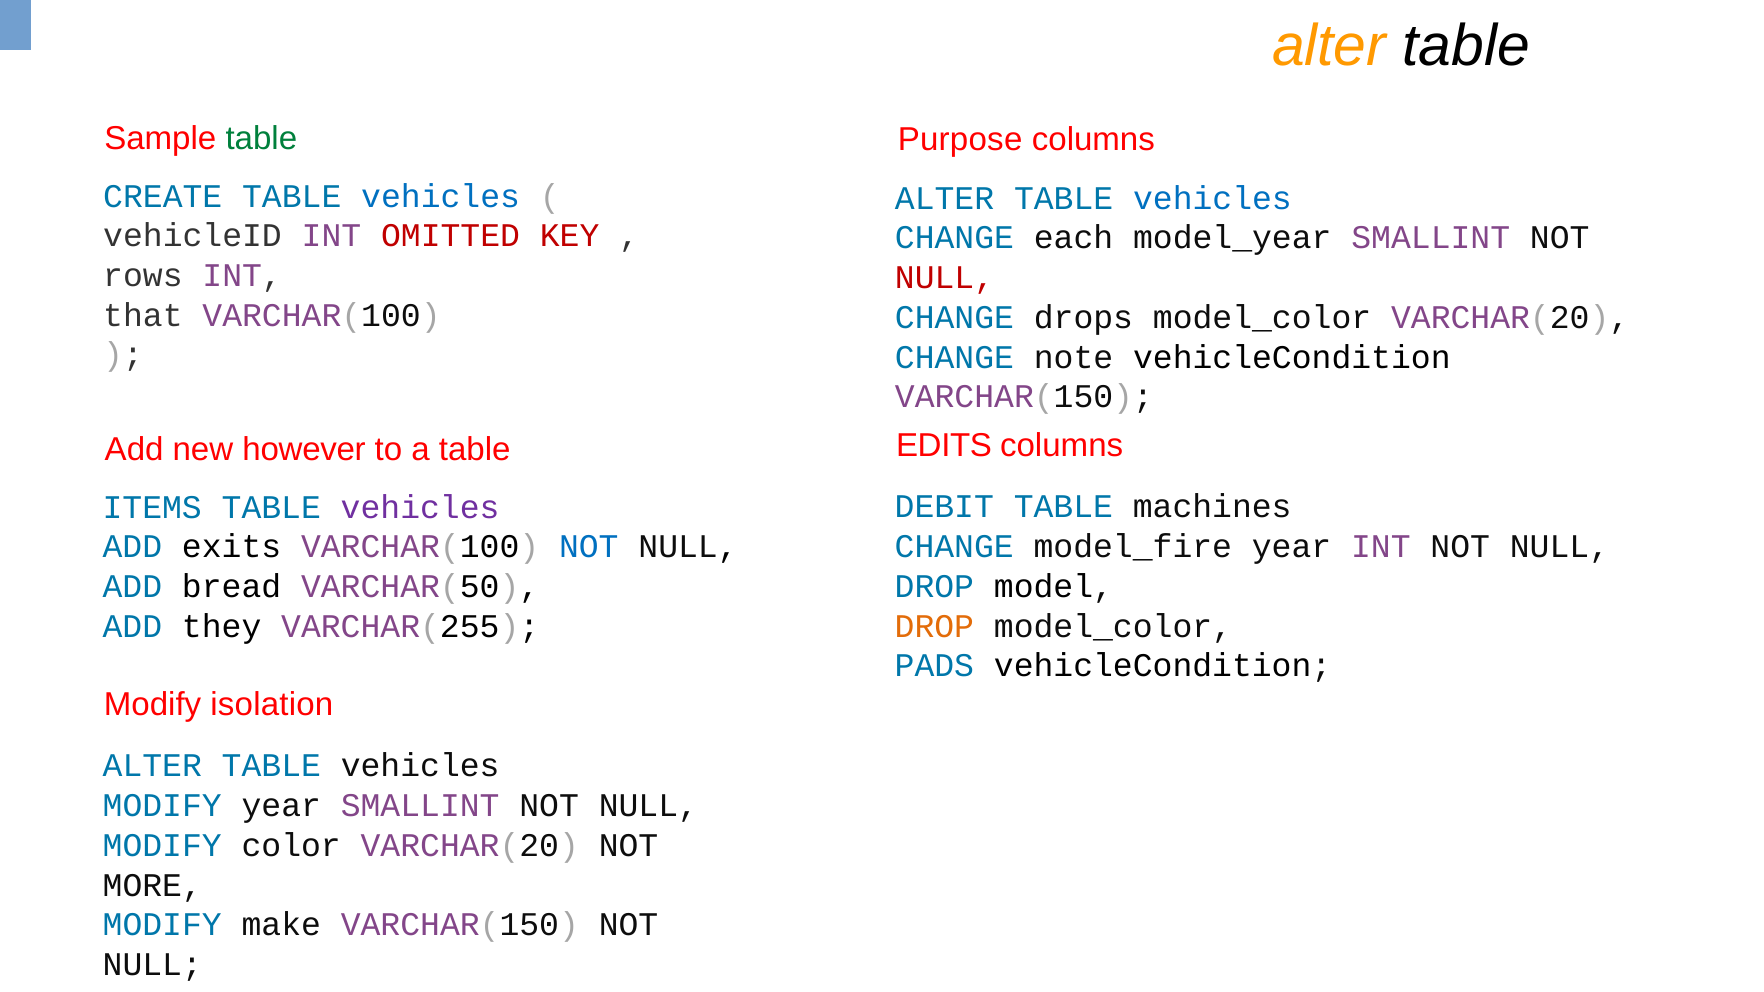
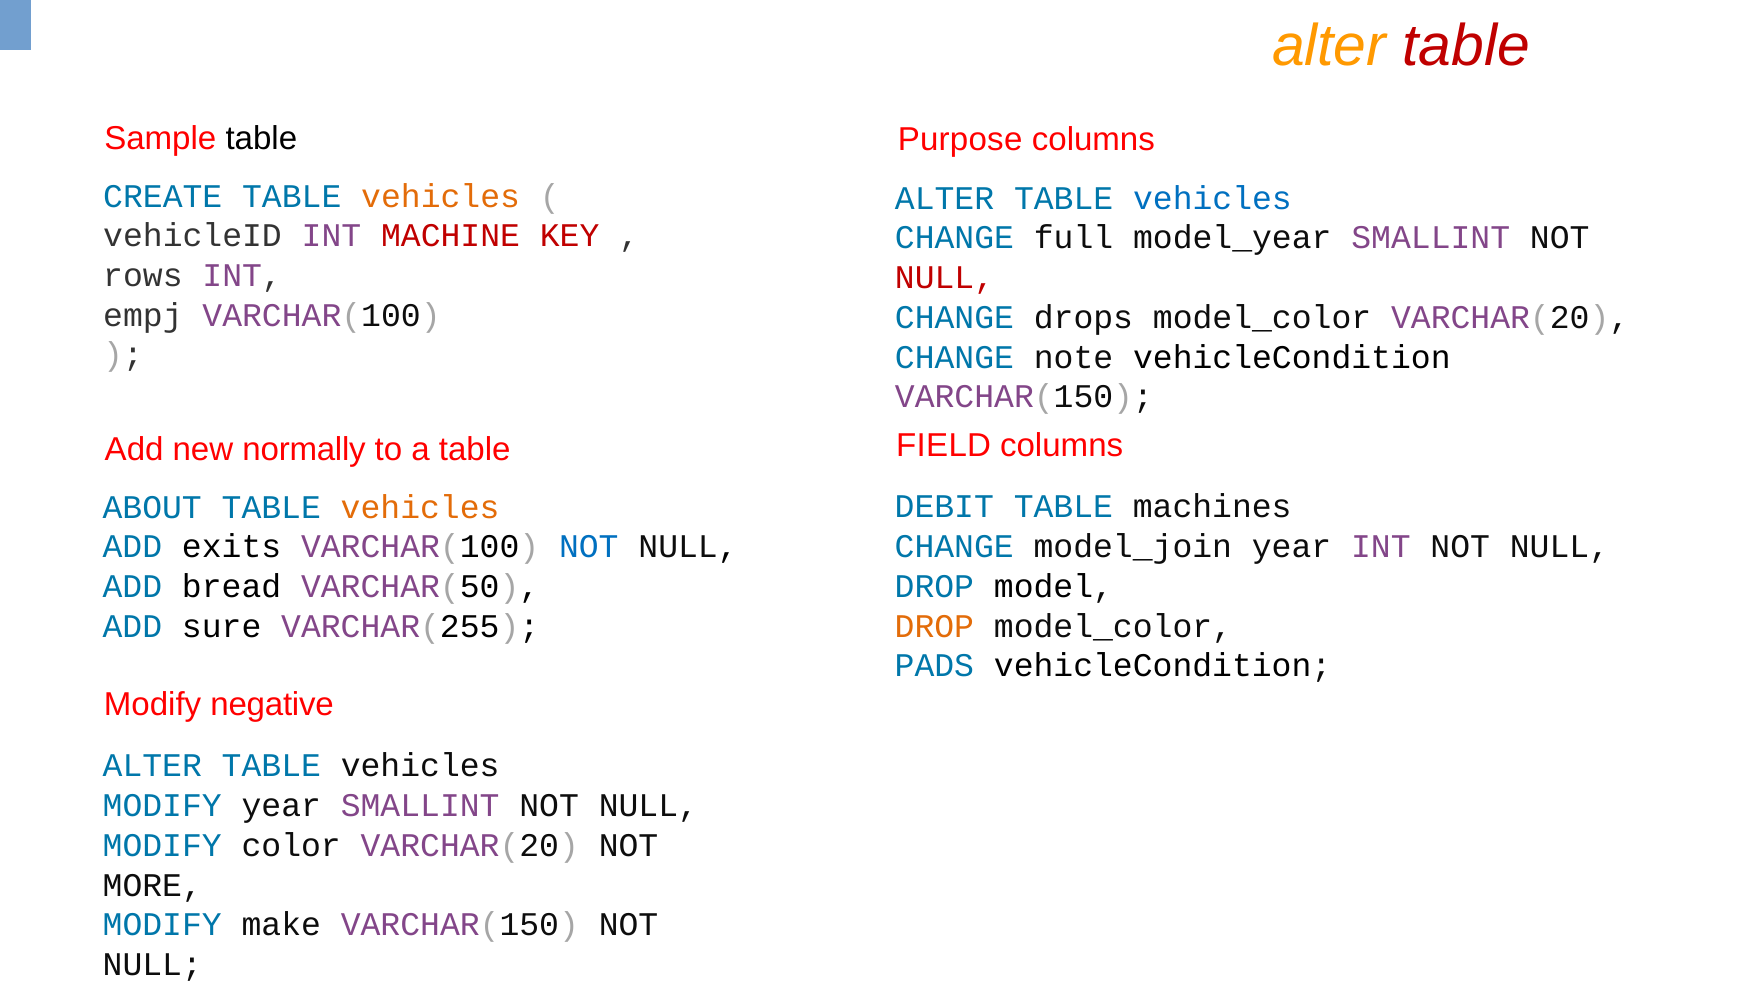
table at (1466, 46) colour: black -> red
table at (261, 139) colour: green -> black
vehicles at (441, 196) colour: blue -> orange
OMITTED: OMITTED -> MACHINE
each: each -> full
that: that -> empj
EDITS: EDITS -> FIELD
however: however -> normally
ITEMS: ITEMS -> ABOUT
vehicles at (420, 507) colour: purple -> orange
model_fire: model_fire -> model_join
they: they -> sure
isolation: isolation -> negative
